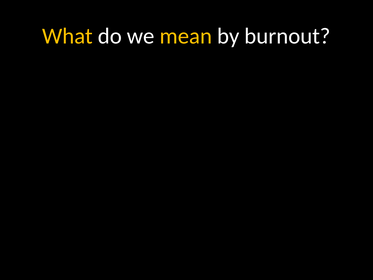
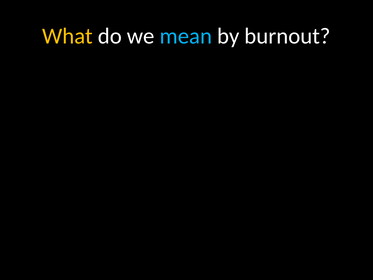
mean colour: yellow -> light blue
